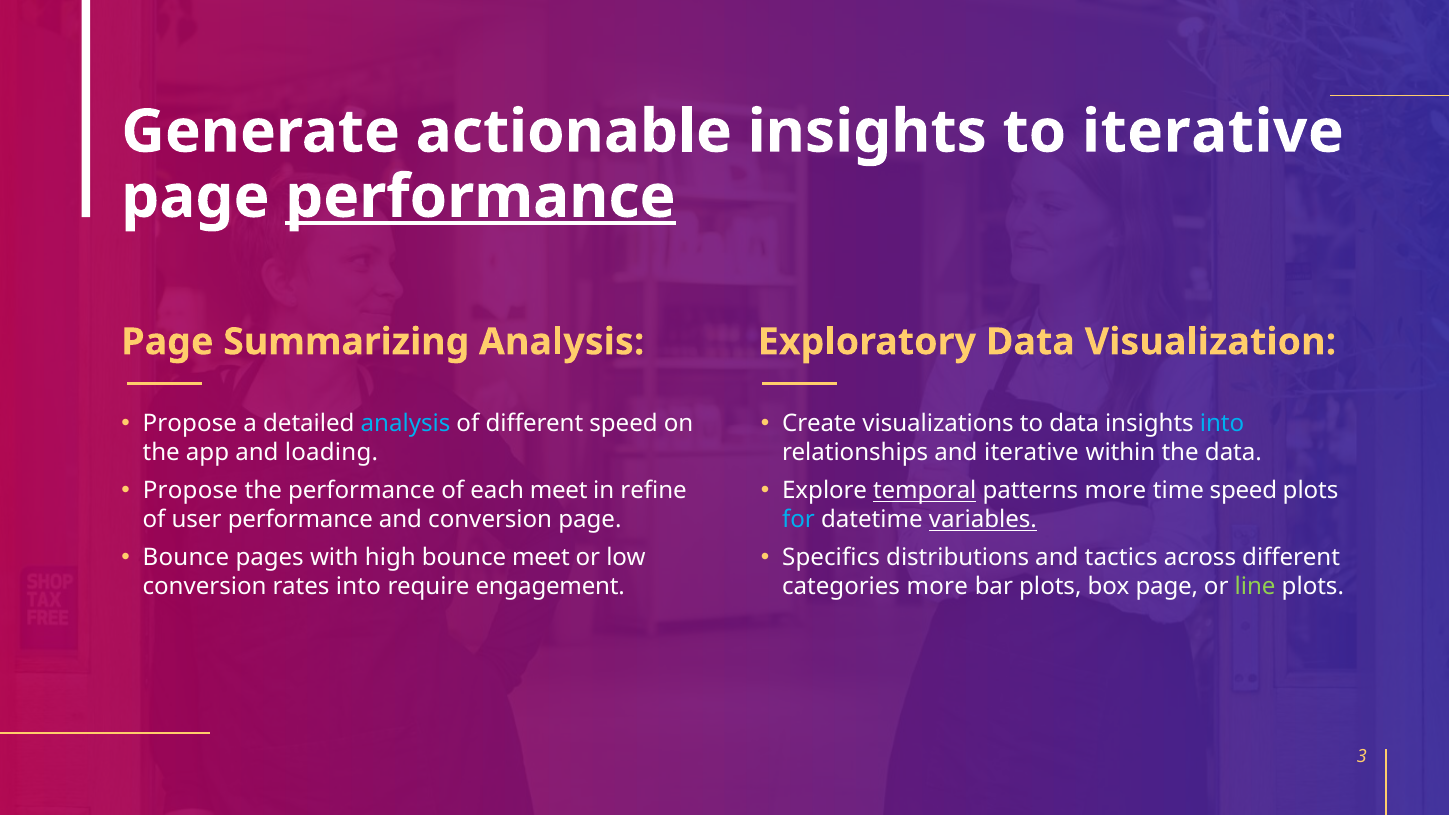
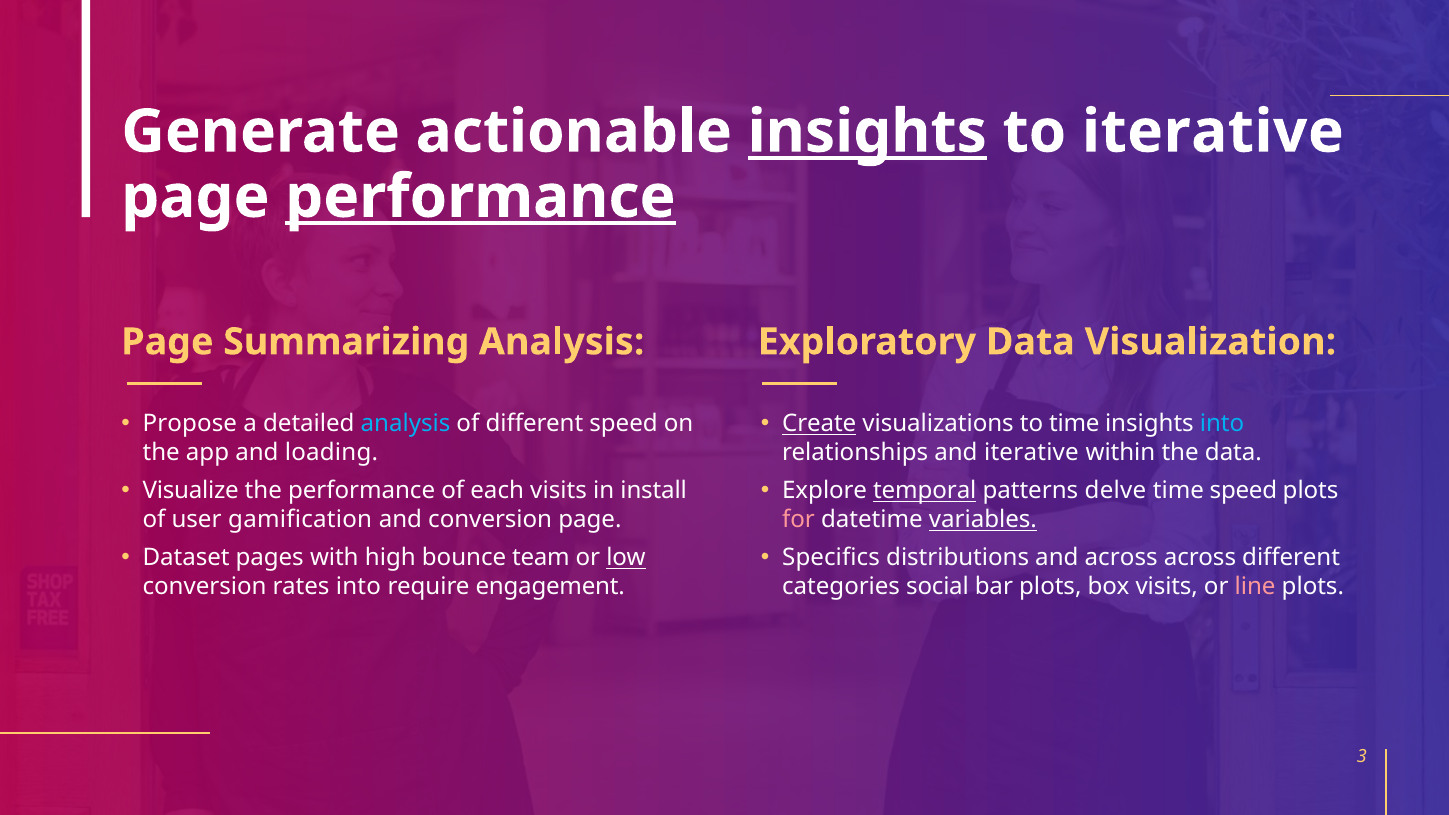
insights at (867, 132) underline: none -> present
Create underline: none -> present
to data: data -> time
Propose at (190, 491): Propose -> Visualize
each meet: meet -> visits
refine: refine -> install
patterns more: more -> delve
user performance: performance -> gamification
for colour: light blue -> pink
Bounce at (186, 558): Bounce -> Dataset
bounce meet: meet -> team
low underline: none -> present
and tactics: tactics -> across
categories more: more -> social
box page: page -> visits
line colour: light green -> pink
